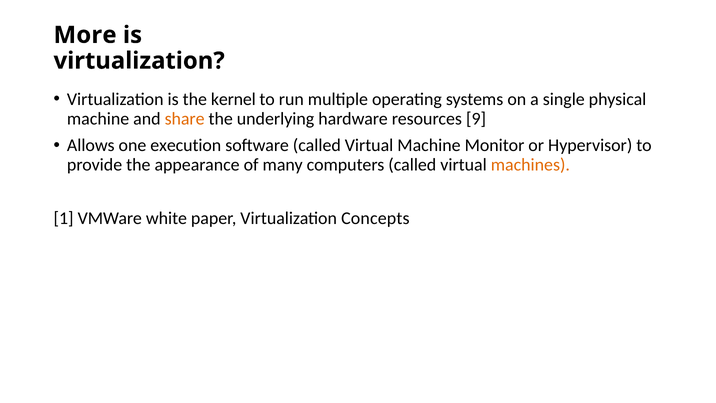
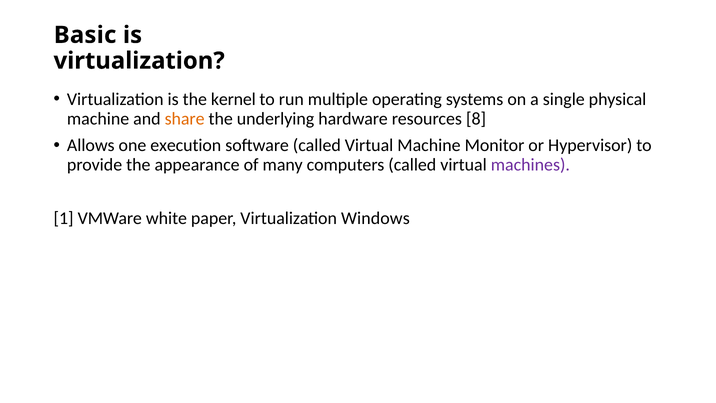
More: More -> Basic
9: 9 -> 8
machines colour: orange -> purple
Concepts: Concepts -> Windows
